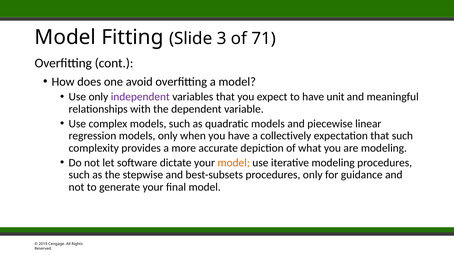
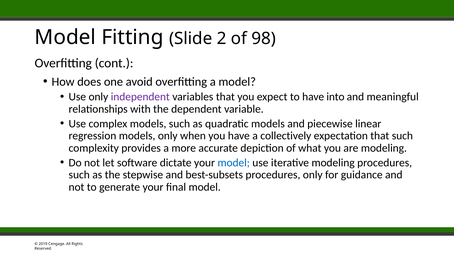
3: 3 -> 2
71: 71 -> 98
unit: unit -> into
model at (234, 163) colour: orange -> blue
